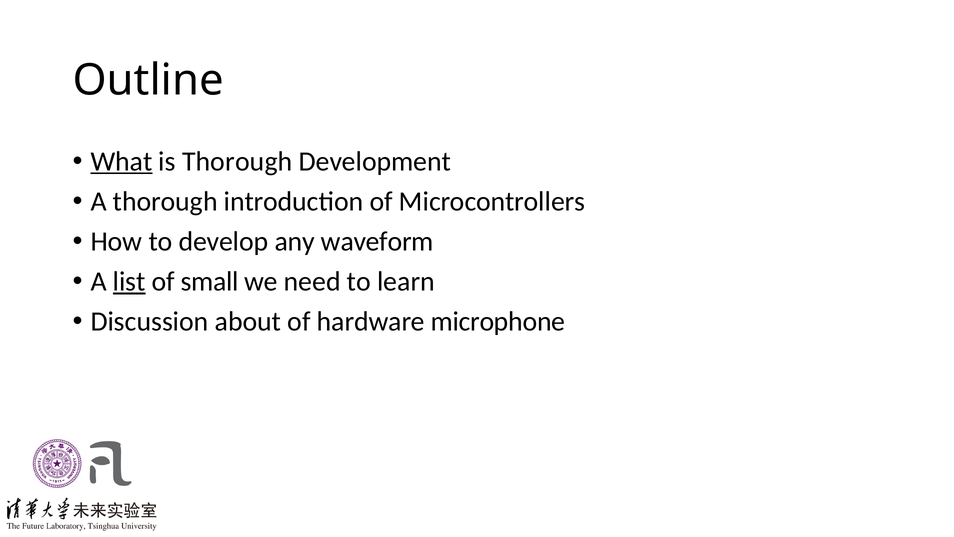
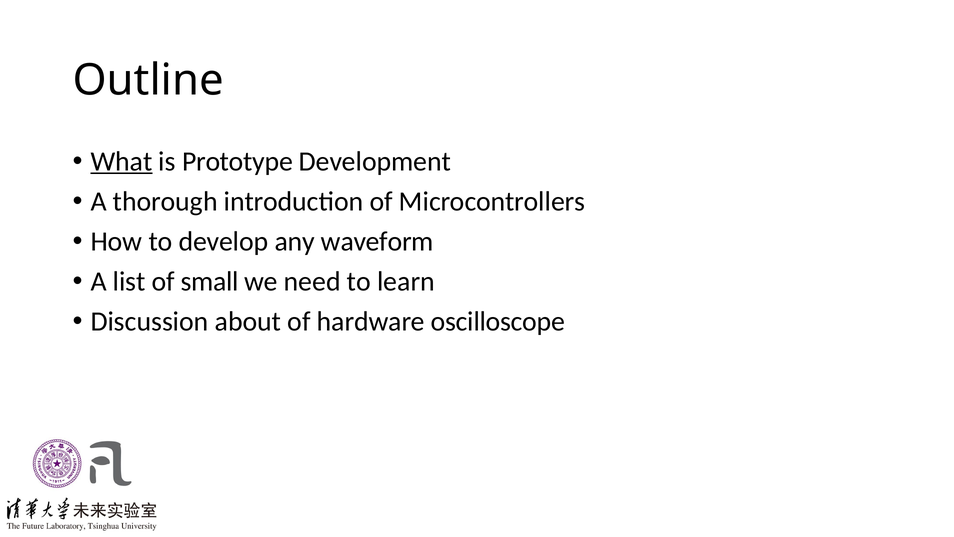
is Thorough: Thorough -> Prototype
list underline: present -> none
microphone: microphone -> oscilloscope
